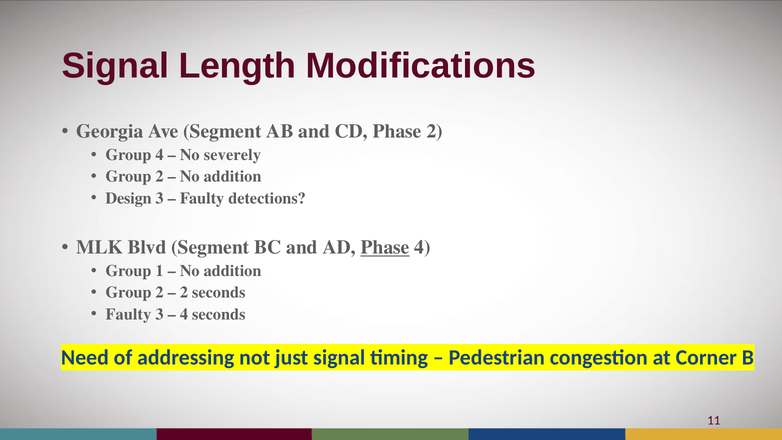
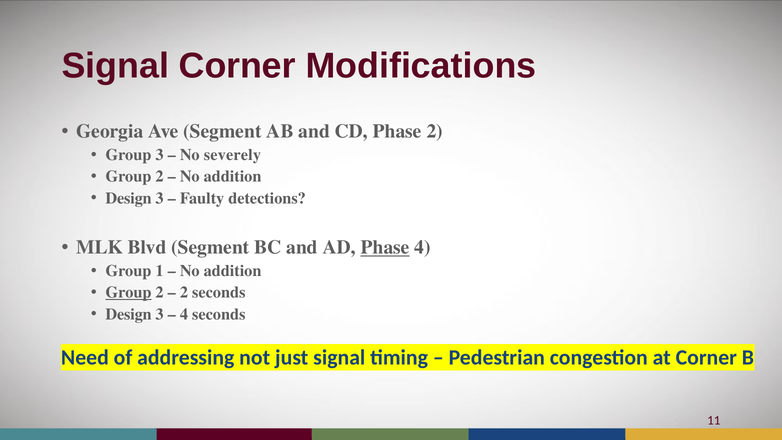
Signal Length: Length -> Corner
Group 4: 4 -> 3
Group at (129, 292) underline: none -> present
Faulty at (128, 314): Faulty -> Design
